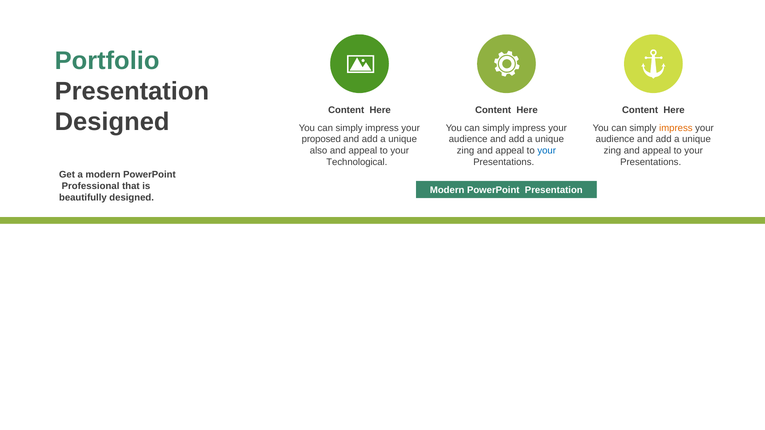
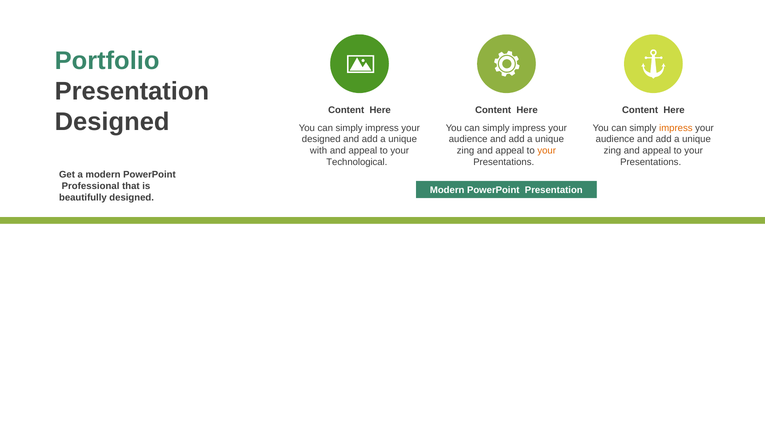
proposed at (321, 139): proposed -> designed
also: also -> with
your at (547, 151) colour: blue -> orange
